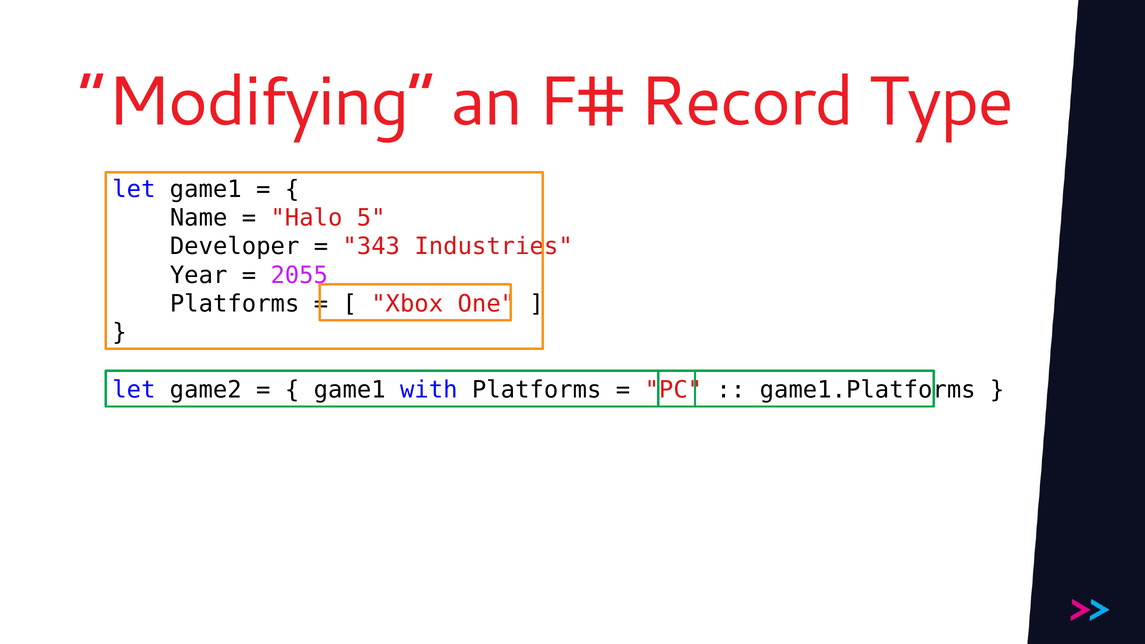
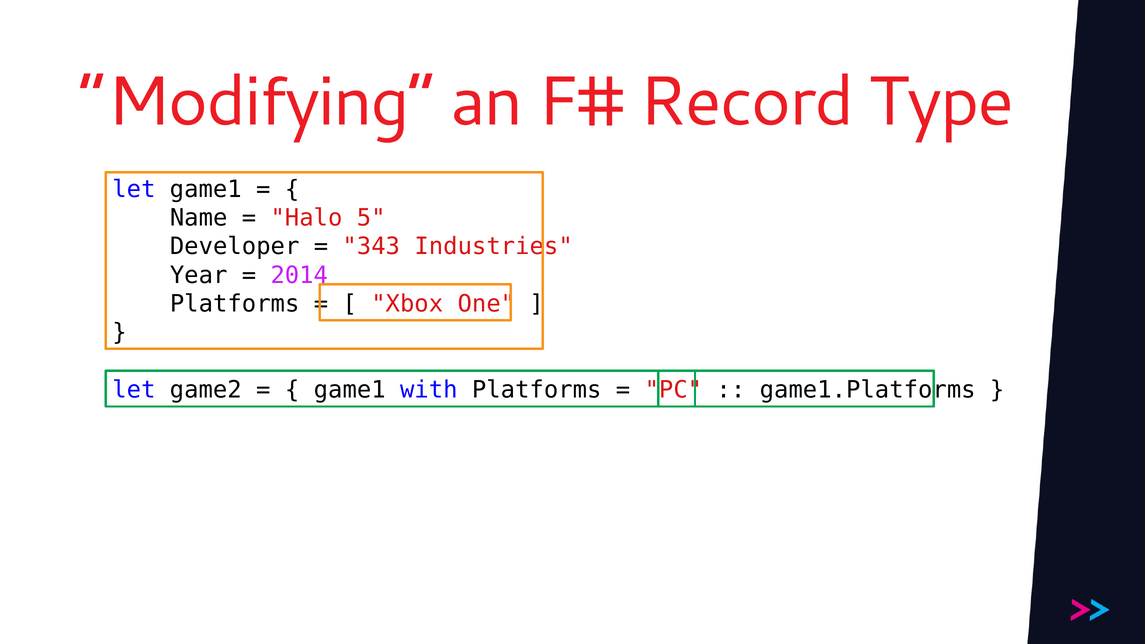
2055: 2055 -> 2014
